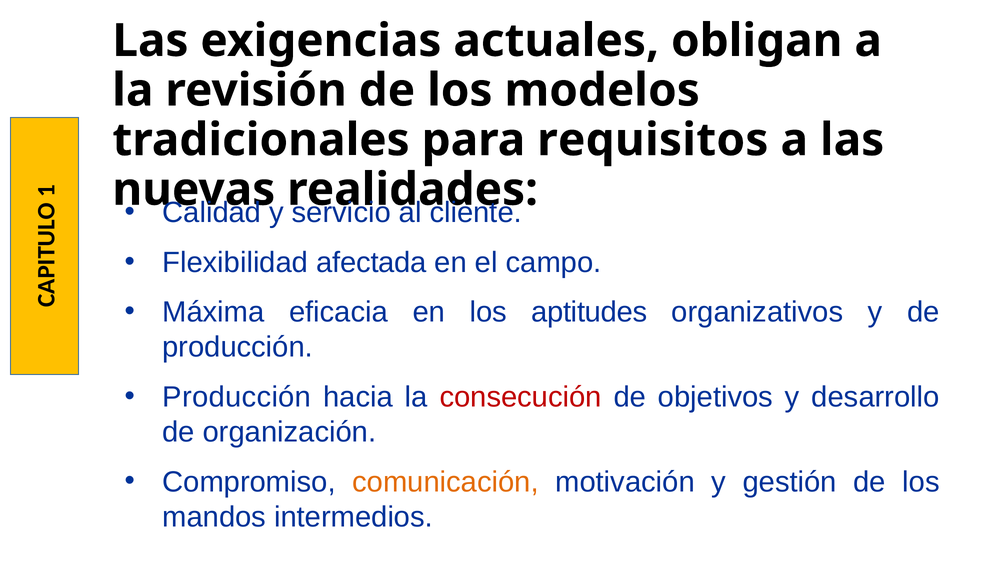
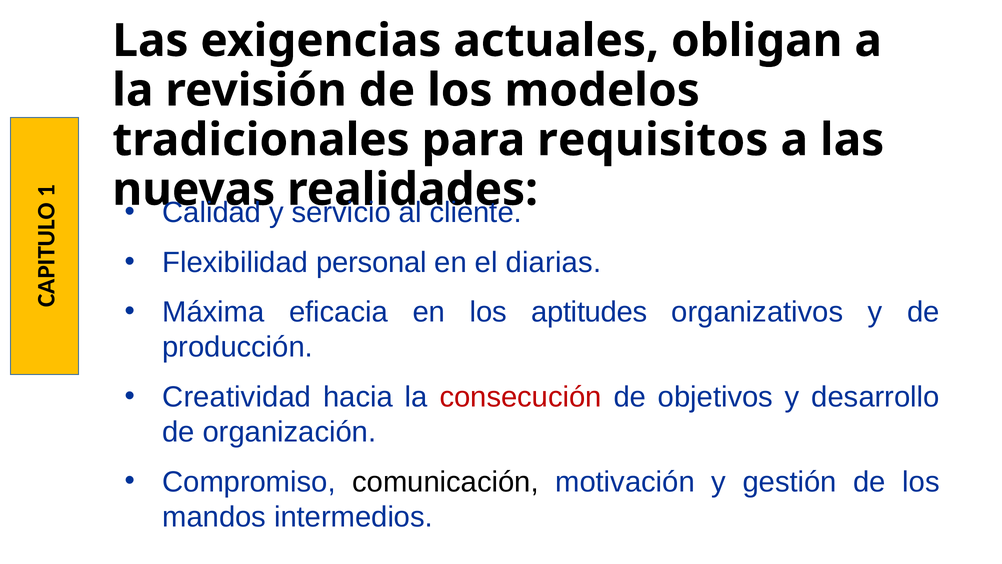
afectada: afectada -> personal
campo: campo -> diarias
Producción at (237, 397): Producción -> Creatividad
comunicación colour: orange -> black
